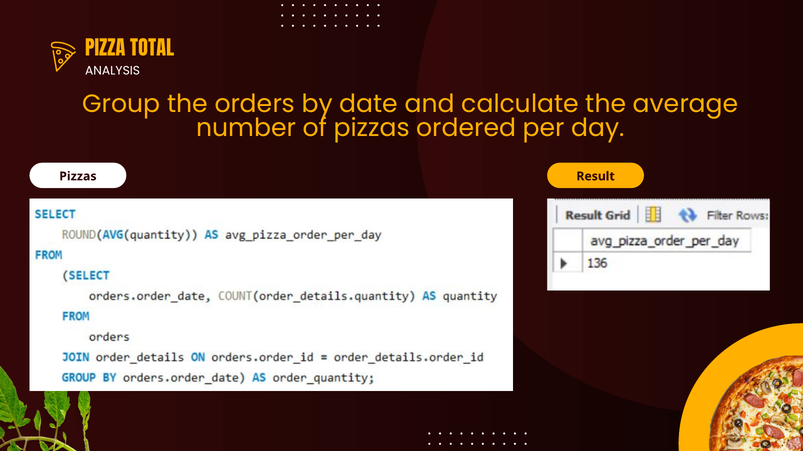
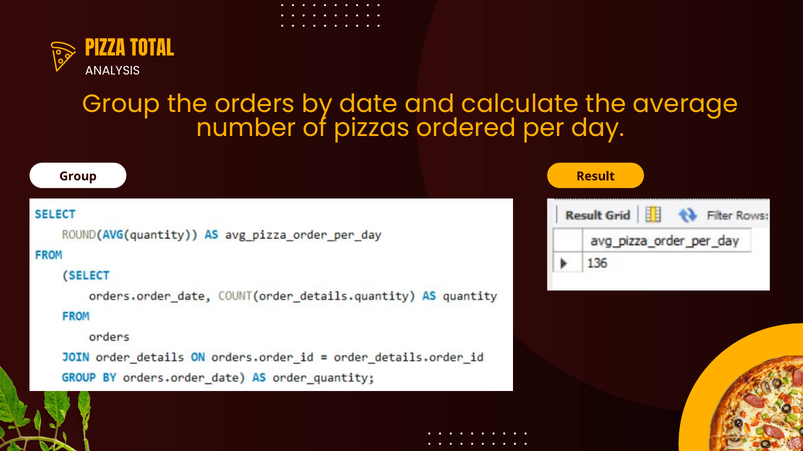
Pizzas at (78, 177): Pizzas -> Group
